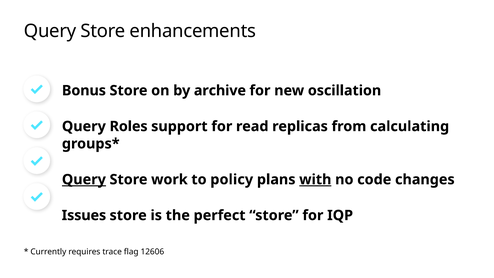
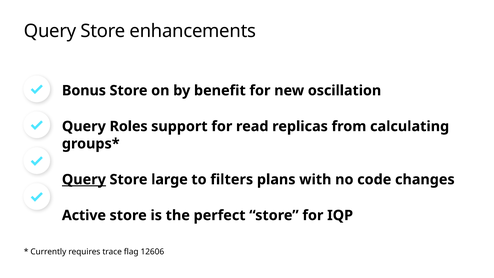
archive: archive -> benefit
work: work -> large
policy: policy -> filters
with underline: present -> none
Issues: Issues -> Active
